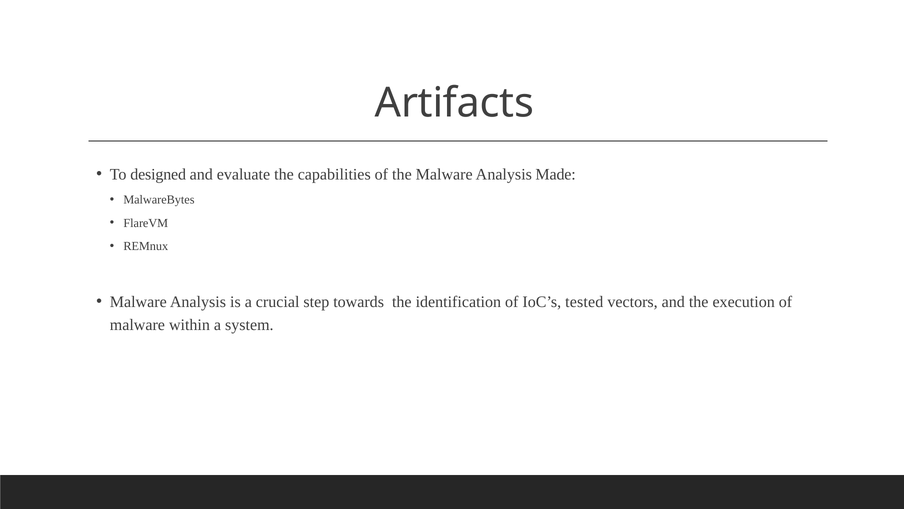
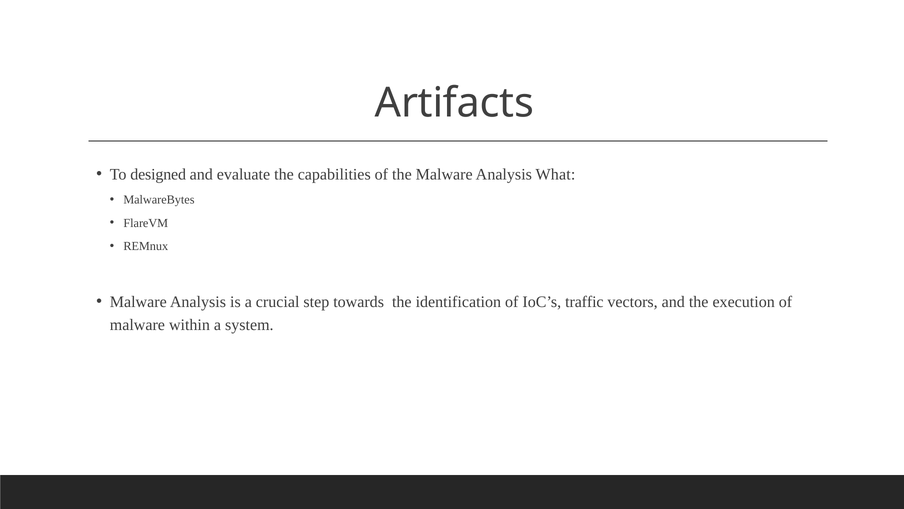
Made: Made -> What
tested: tested -> traffic
